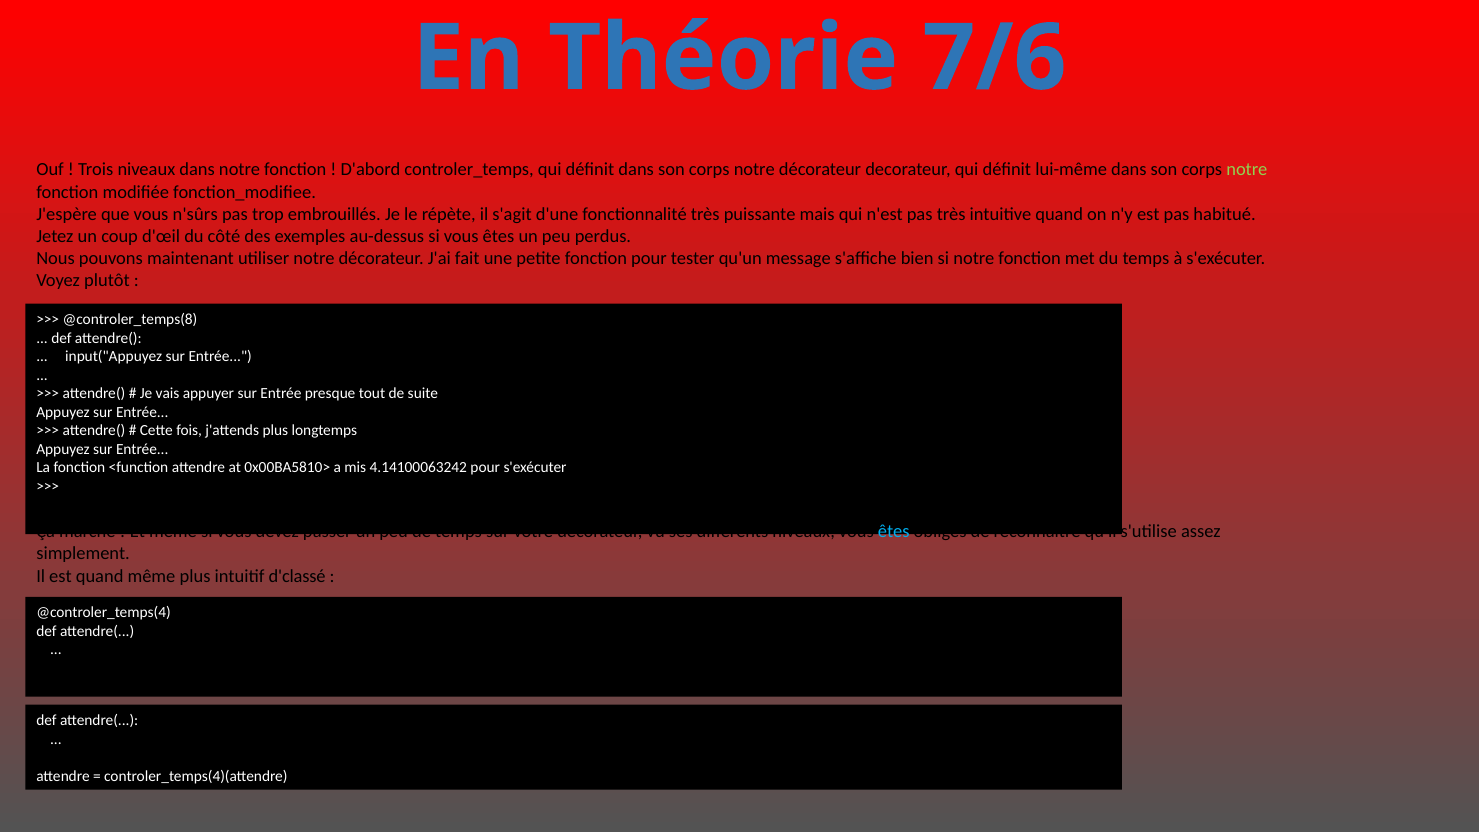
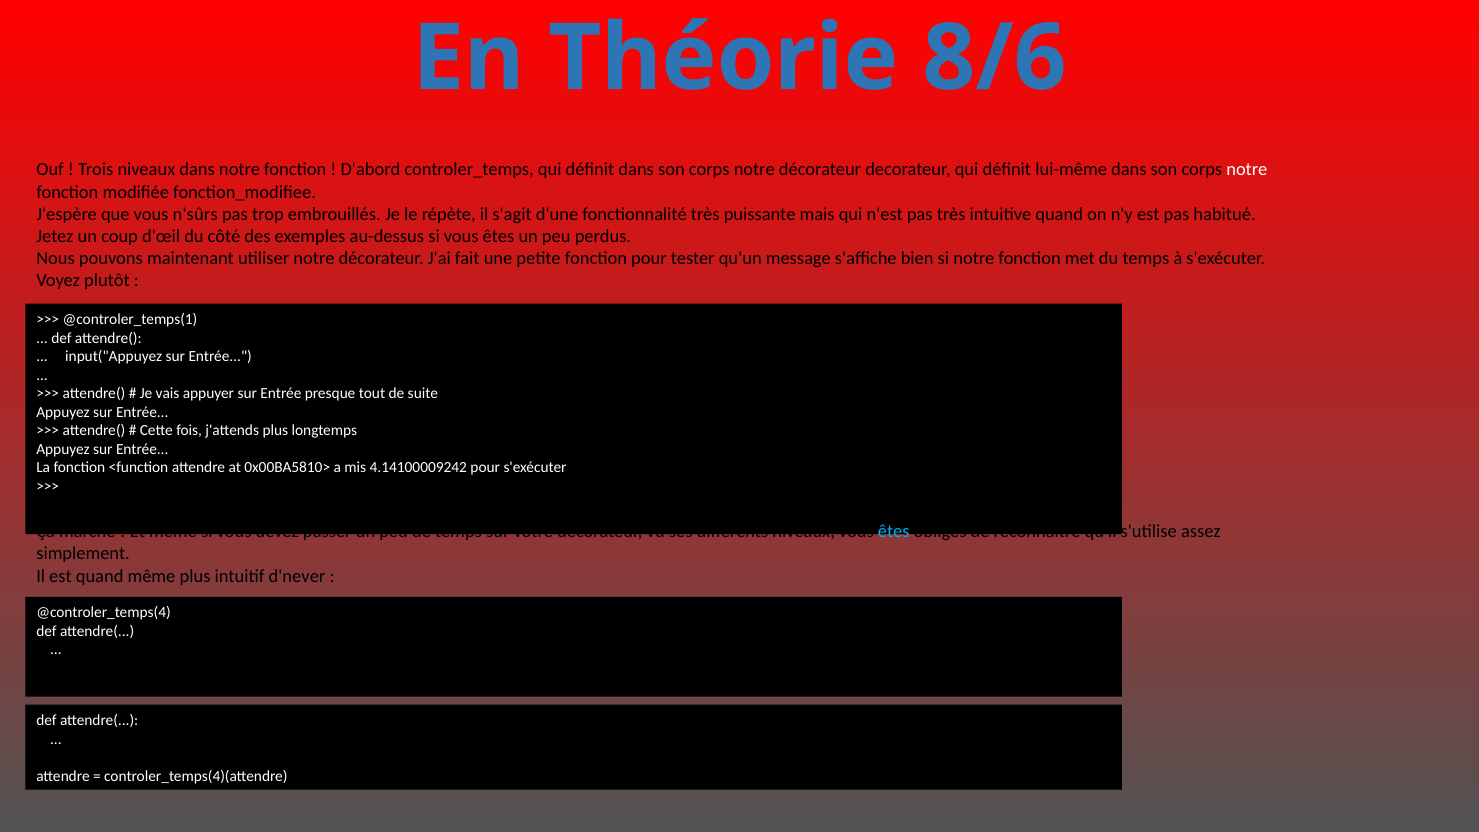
7/6: 7/6 -> 8/6
notre at (1247, 170) colour: light green -> white
@controler_temps(8: @controler_temps(8 -> @controler_temps(1
4.14100063242: 4.14100063242 -> 4.14100009242
d'classé: d'classé -> d'never
